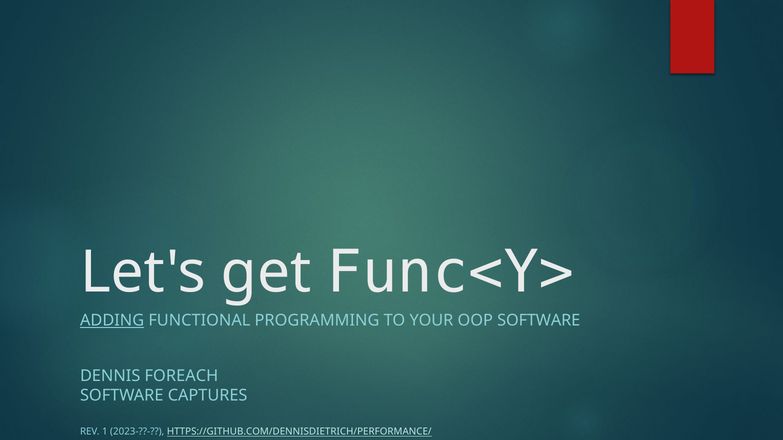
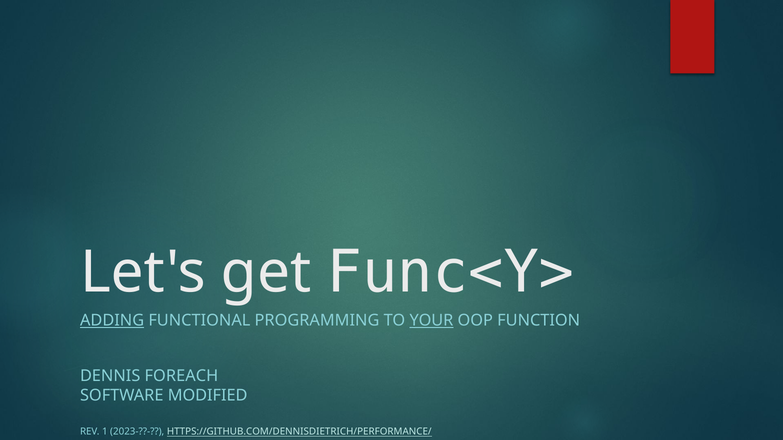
YOUR underline: none -> present
OOP SOFTWARE: SOFTWARE -> FUNCTION
CAPTURES: CAPTURES -> MODIFIED
